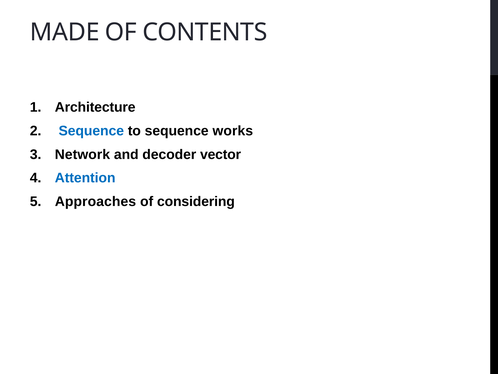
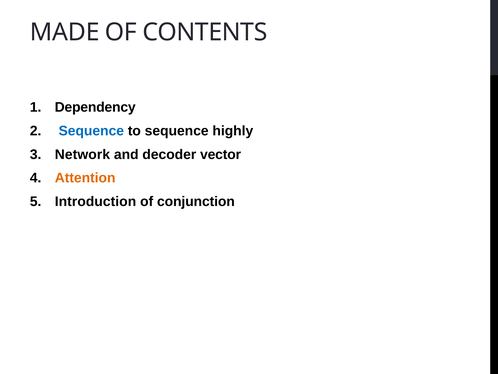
Architecture: Architecture -> Dependency
works: works -> highly
Attention colour: blue -> orange
Approaches: Approaches -> Introduction
considering: considering -> conjunction
